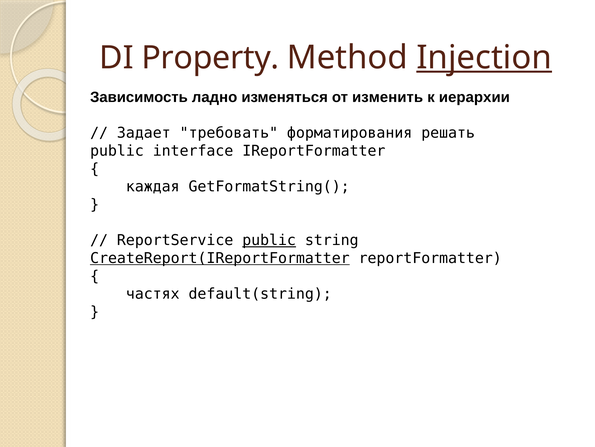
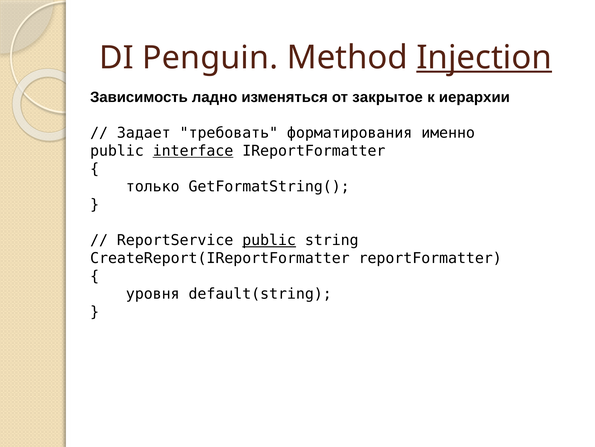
Property: Property -> Penguin
изменить: изменить -> закрытое
решать: решать -> именно
interface underline: none -> present
каждая: каждая -> только
CreateReport(IReportFormatter underline: present -> none
частях: частях -> уровня
